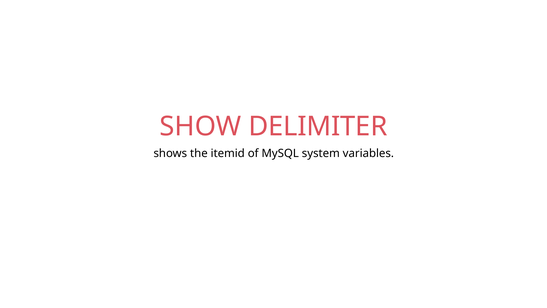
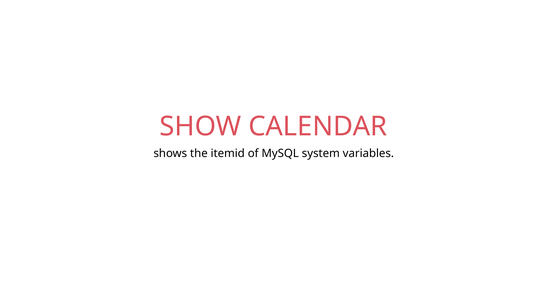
DELIMITER: DELIMITER -> CALENDAR
